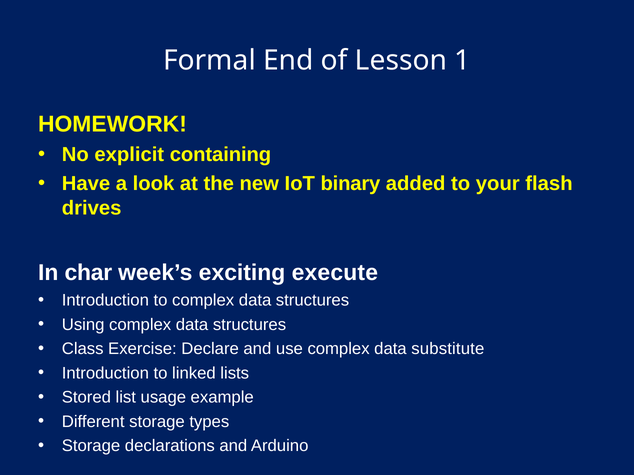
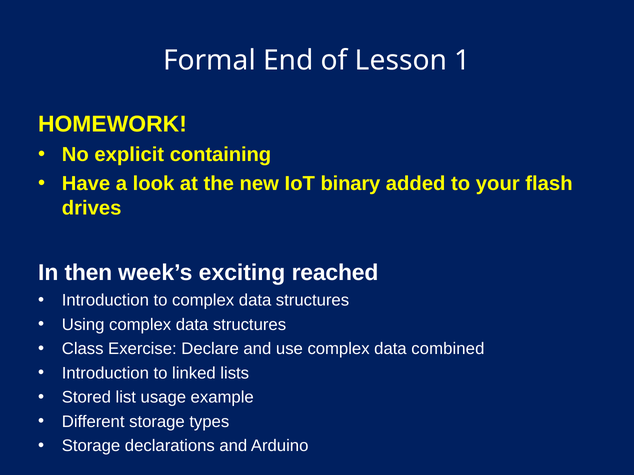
char: char -> then
execute: execute -> reached
substitute: substitute -> combined
